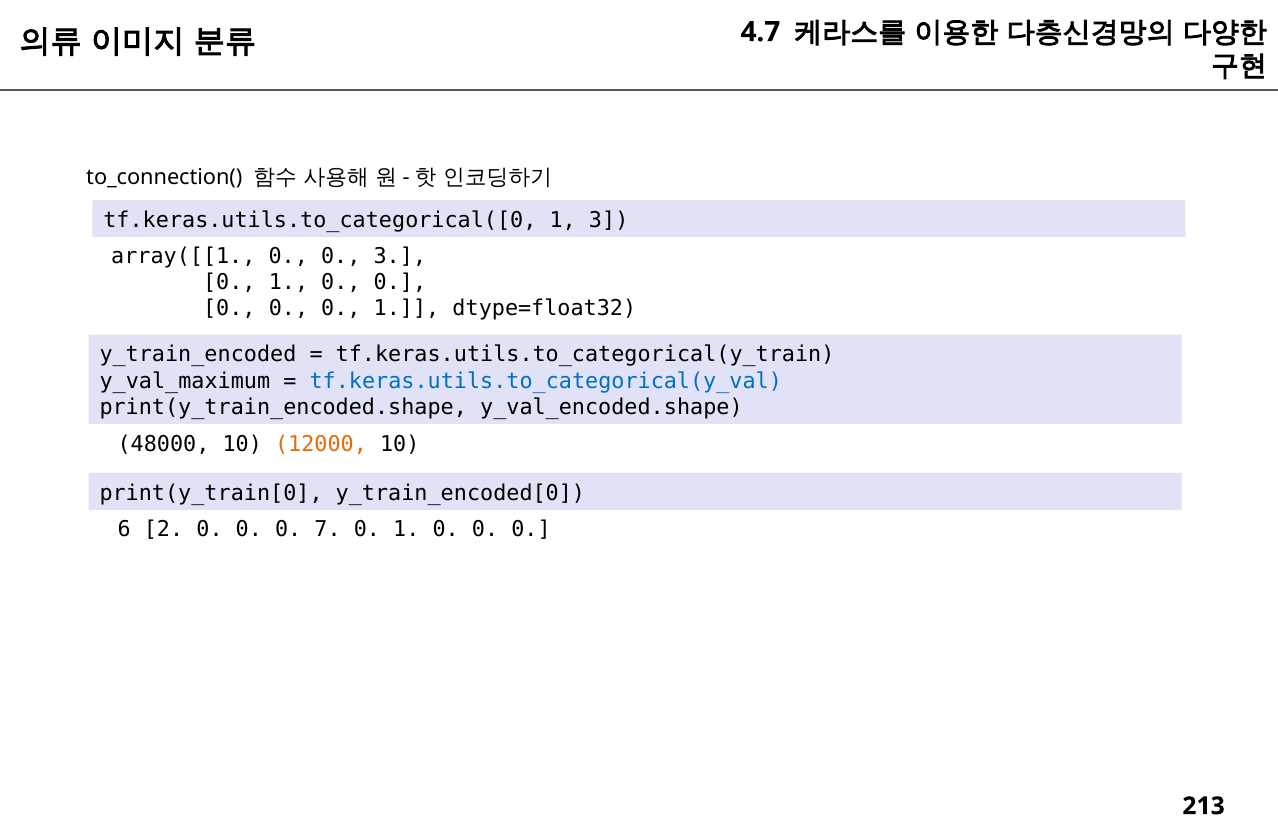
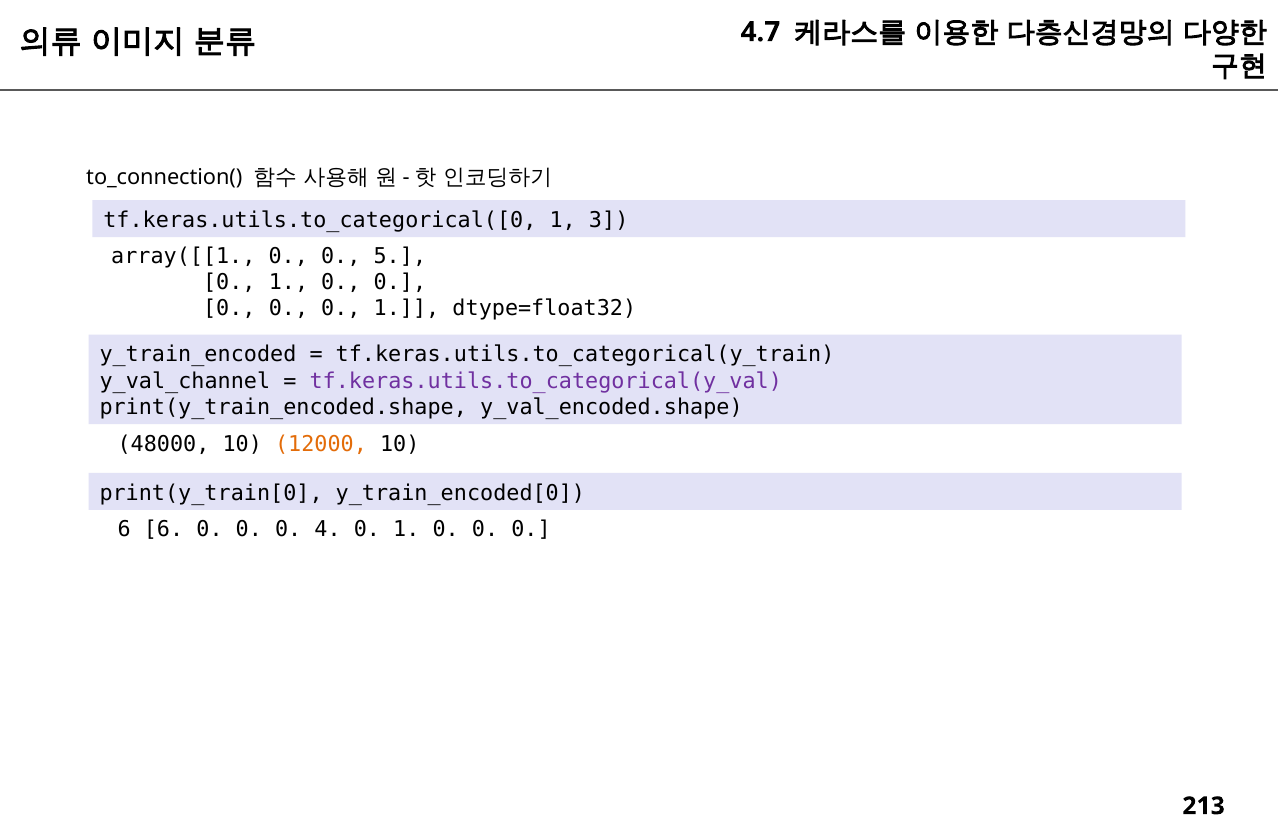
0 3: 3 -> 5
y_val_maximum: y_val_maximum -> y_val_channel
tf.keras.utils.to_categorical(y_val colour: blue -> purple
6 2: 2 -> 6
7: 7 -> 4
